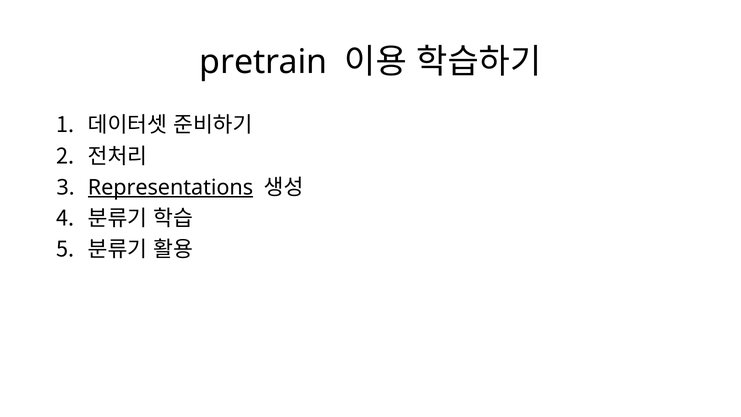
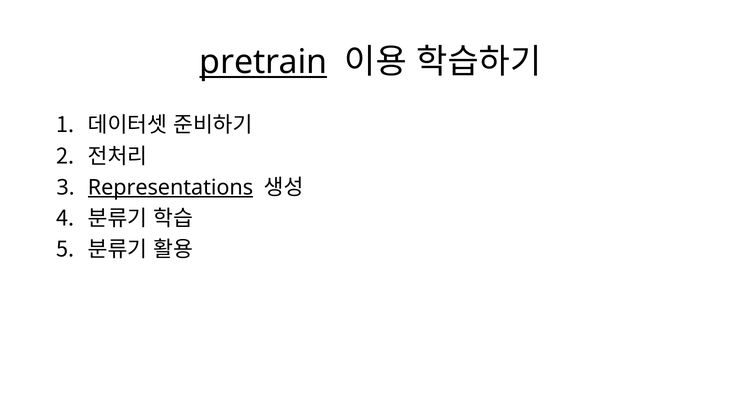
pretrain underline: none -> present
